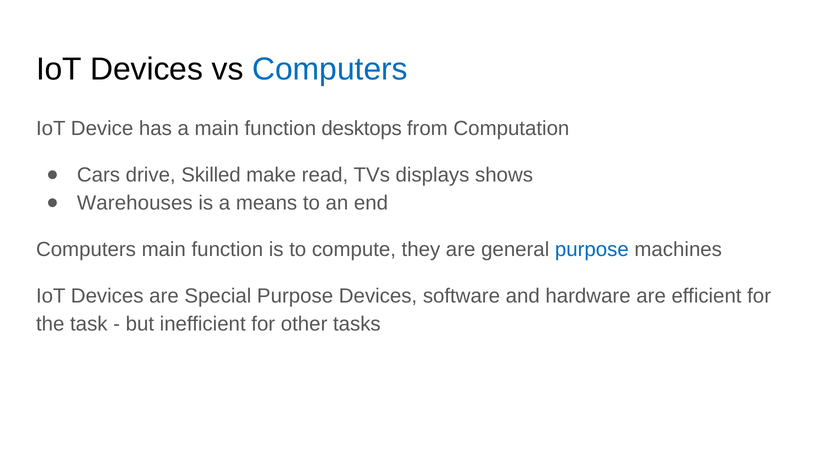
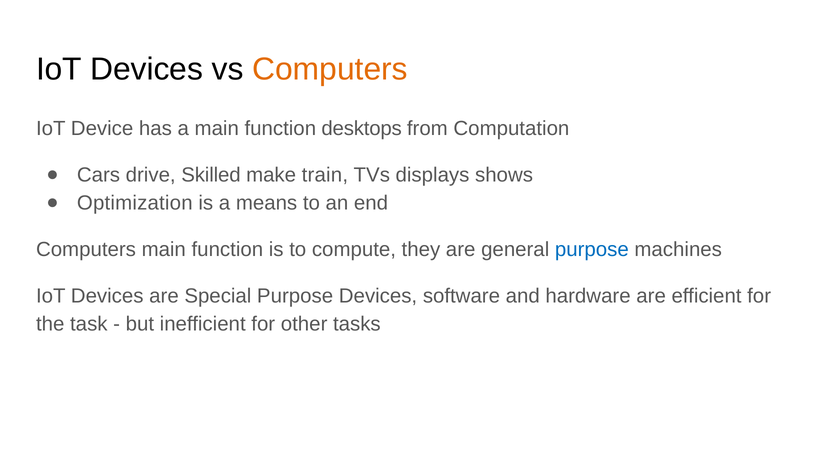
Computers at (330, 69) colour: blue -> orange
read: read -> train
Warehouses: Warehouses -> Optimization
